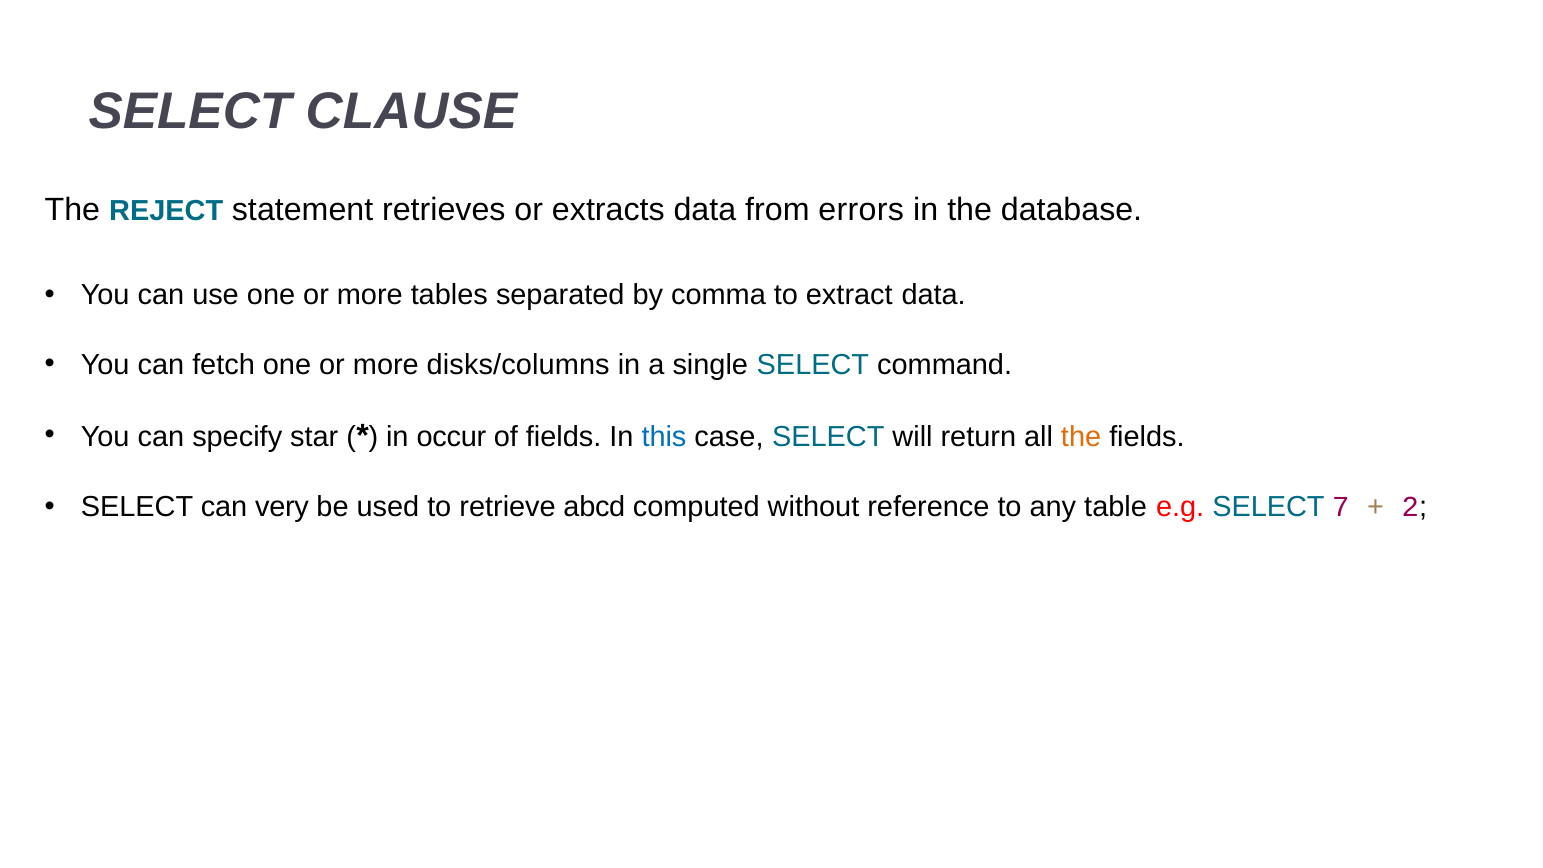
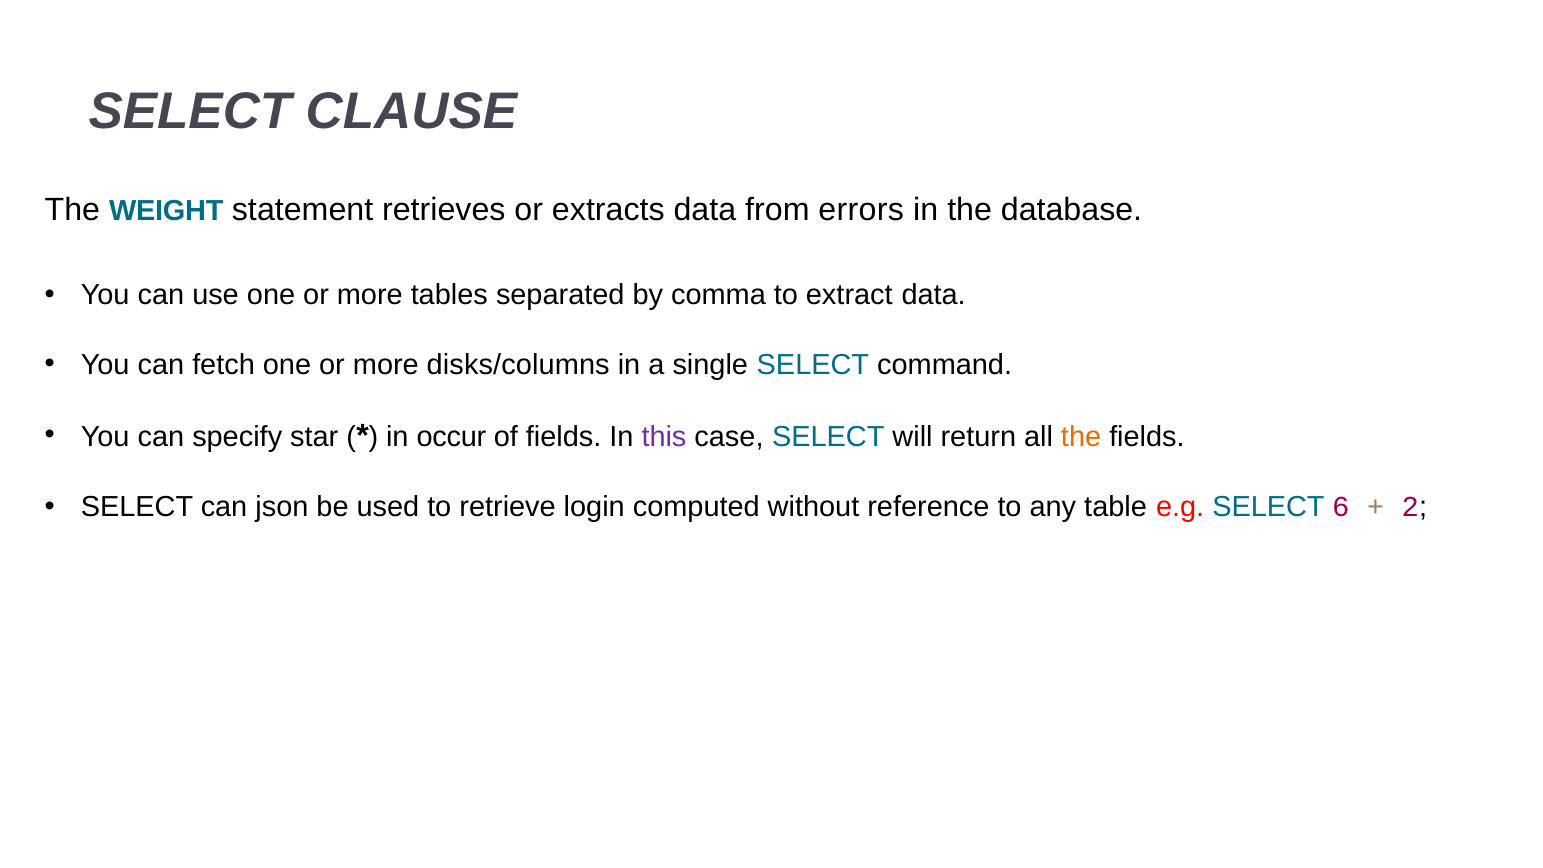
REJECT: REJECT -> WEIGHT
this colour: blue -> purple
very: very -> json
abcd: abcd -> login
7: 7 -> 6
